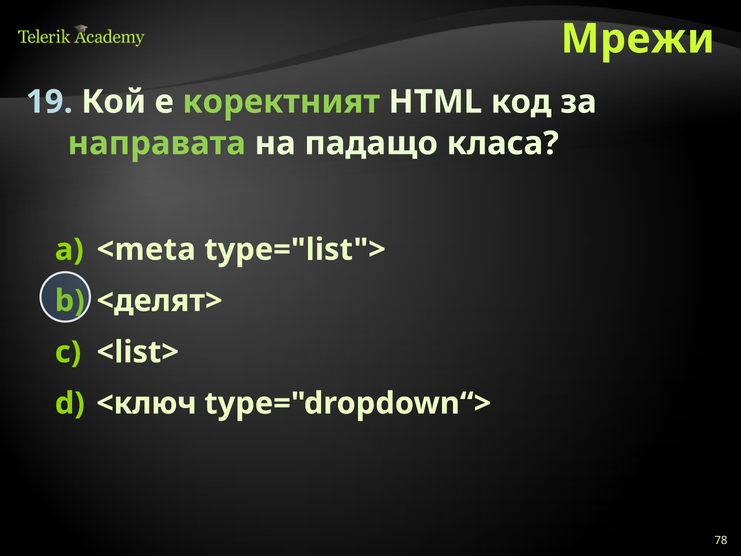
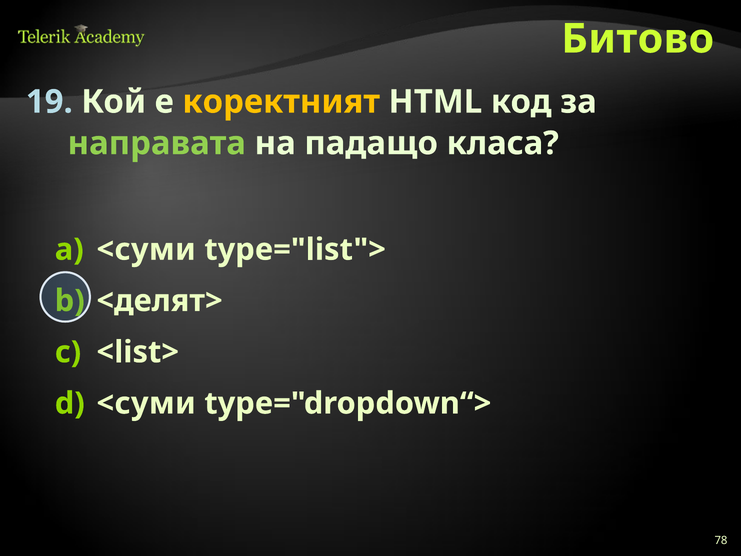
Мрежи: Мрежи -> Битово
коректният colour: light green -> yellow
<meta at (146, 249): <meta -> <суми
<ключ at (146, 403): <ключ -> <суми
